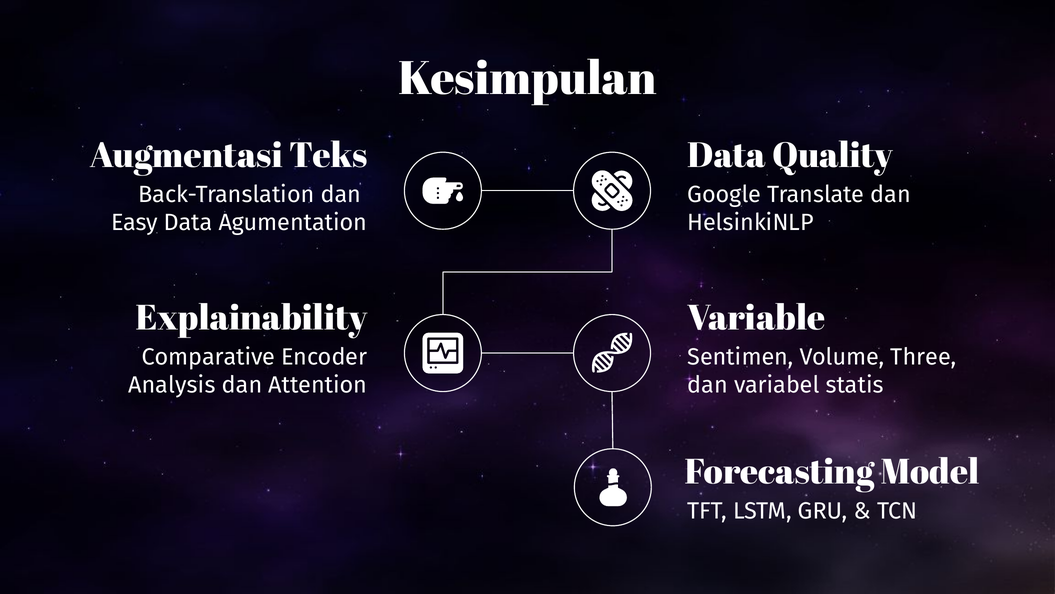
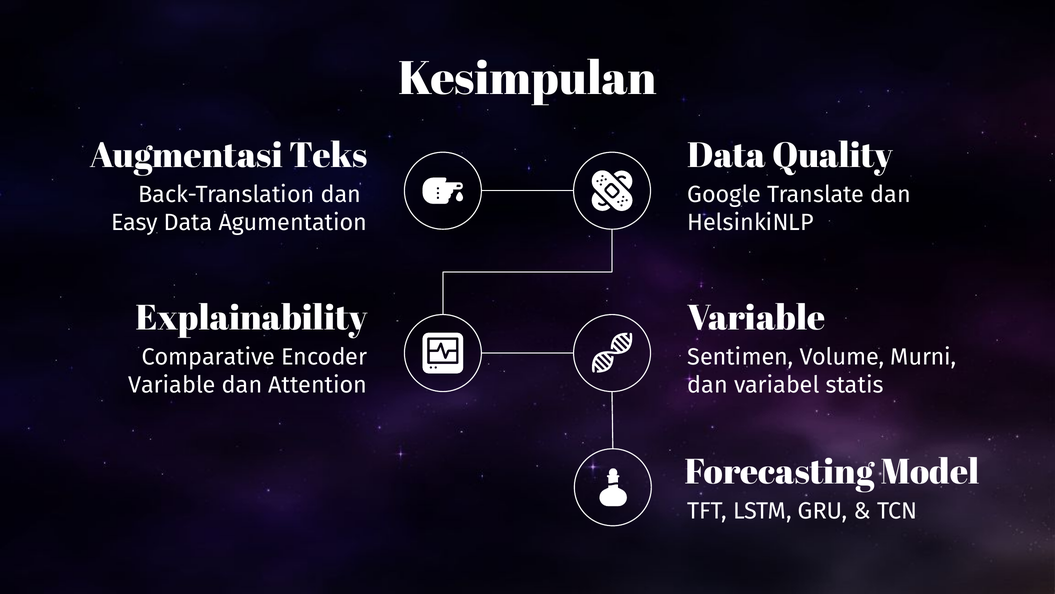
Three: Three -> Murni
Analysis at (172, 385): Analysis -> Variable
